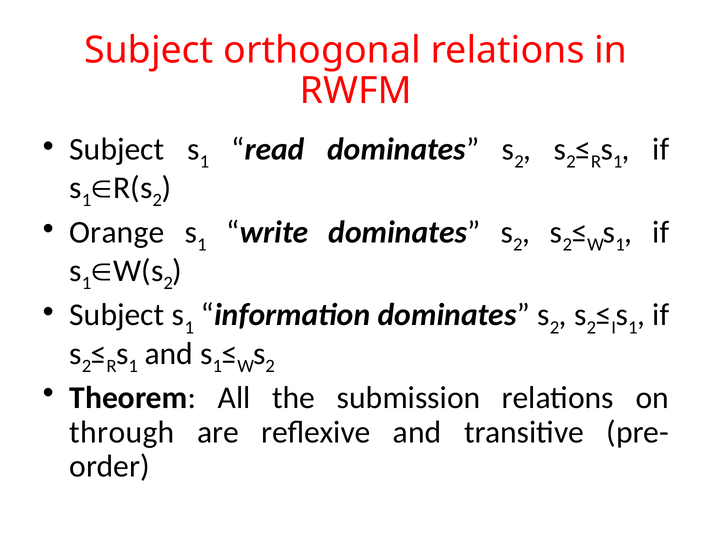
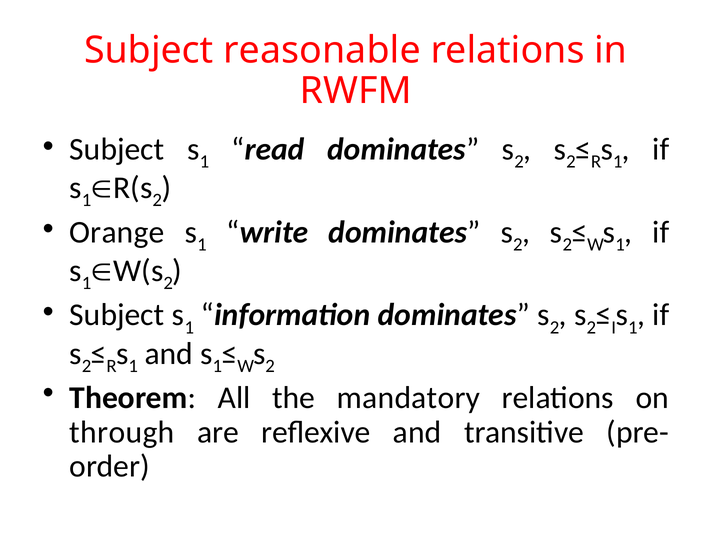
orthogonal: orthogonal -> reasonable
submission: submission -> mandatory
